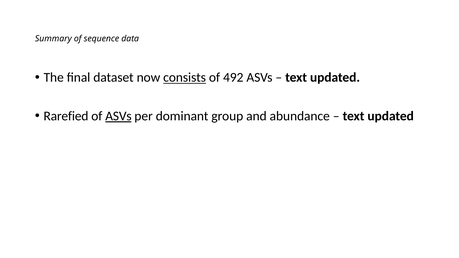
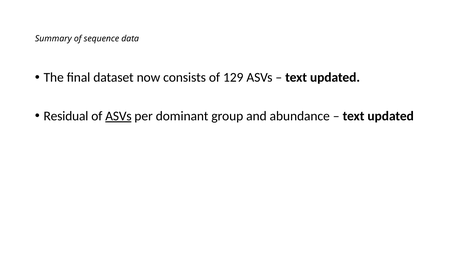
consists underline: present -> none
492: 492 -> 129
Rarefied: Rarefied -> Residual
